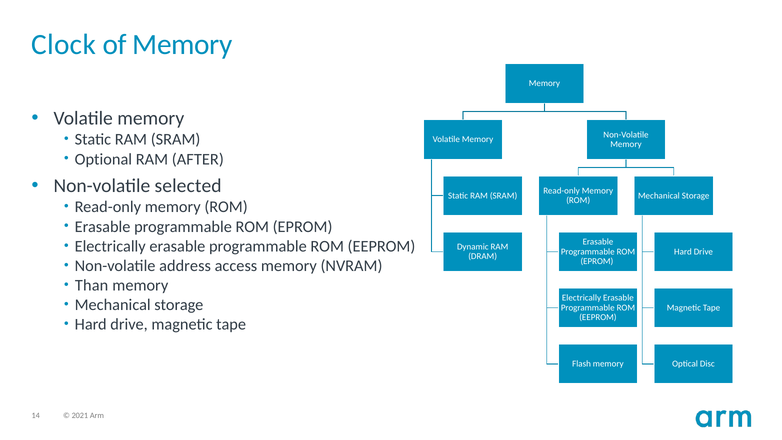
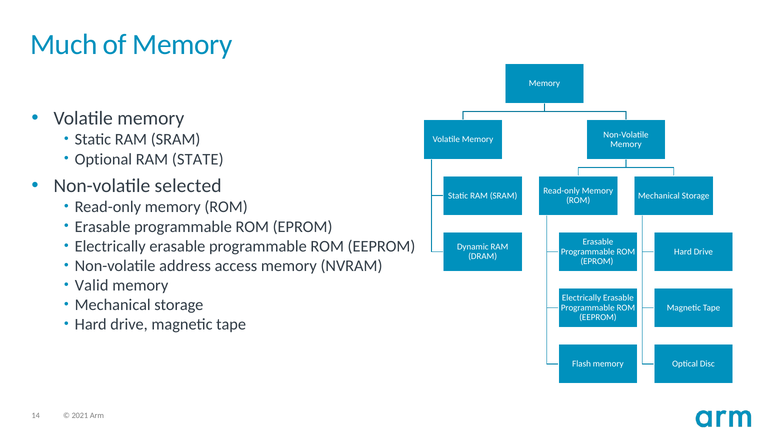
Clock: Clock -> Much
AFTER: AFTER -> STATE
Than: Than -> Valid
